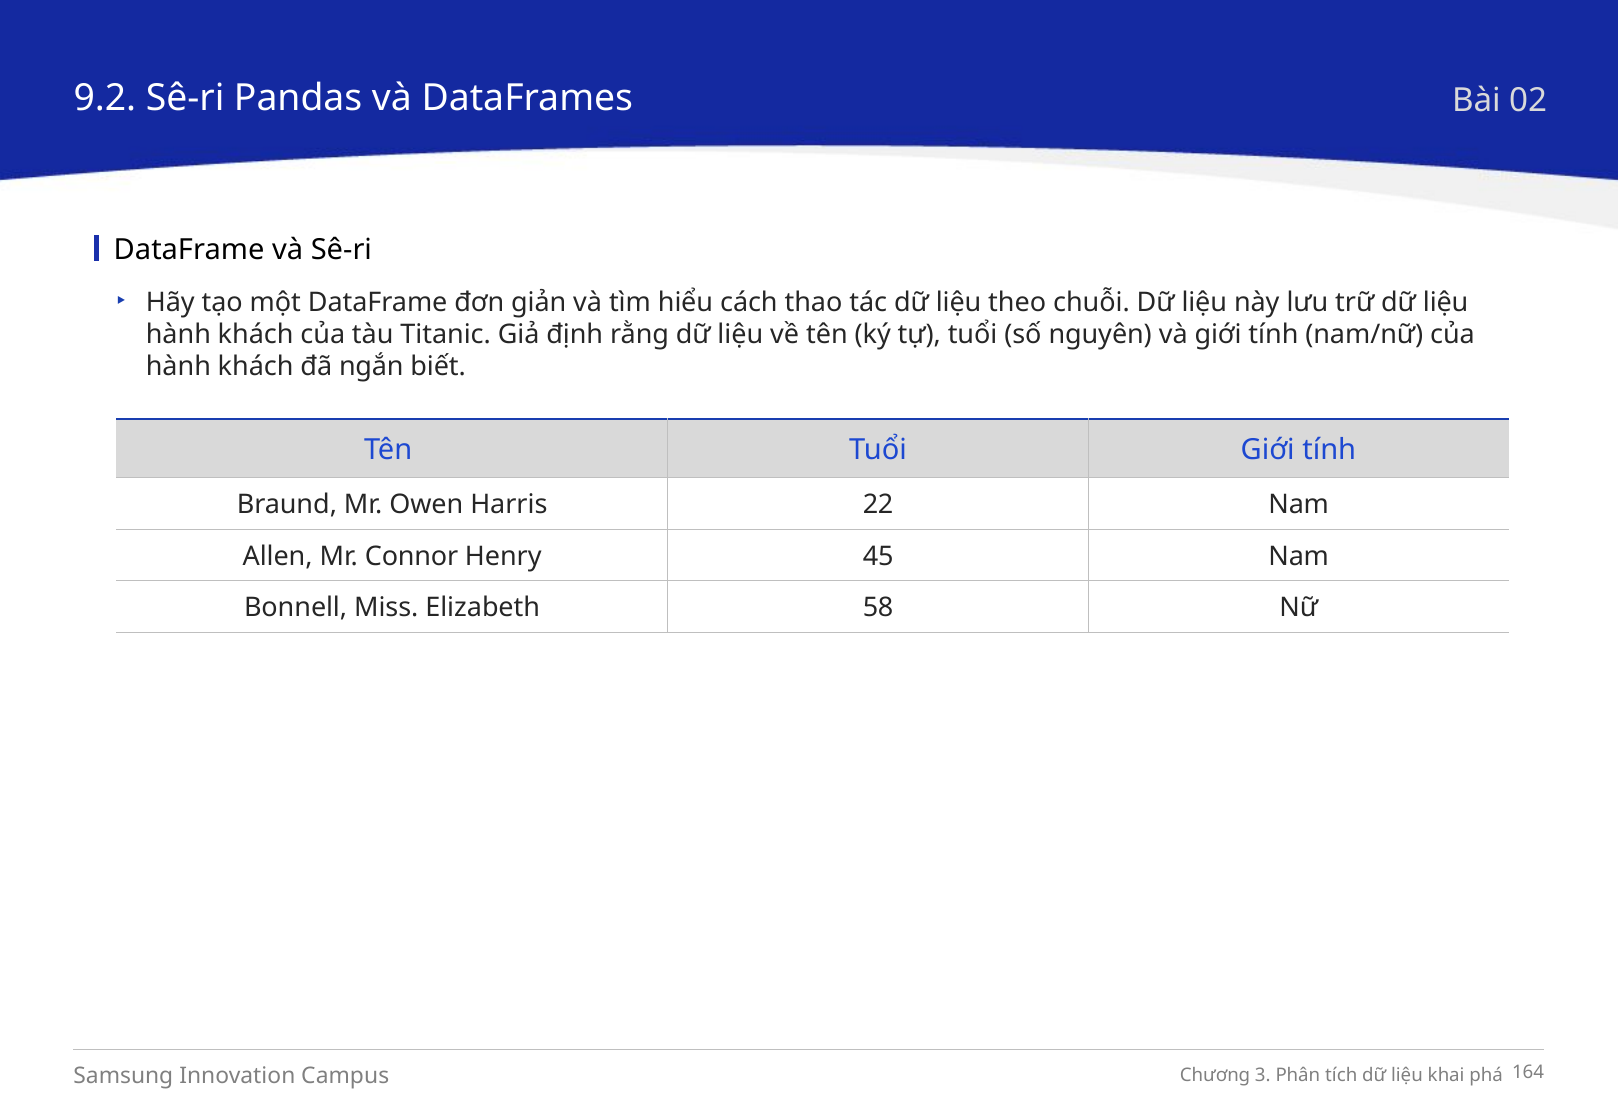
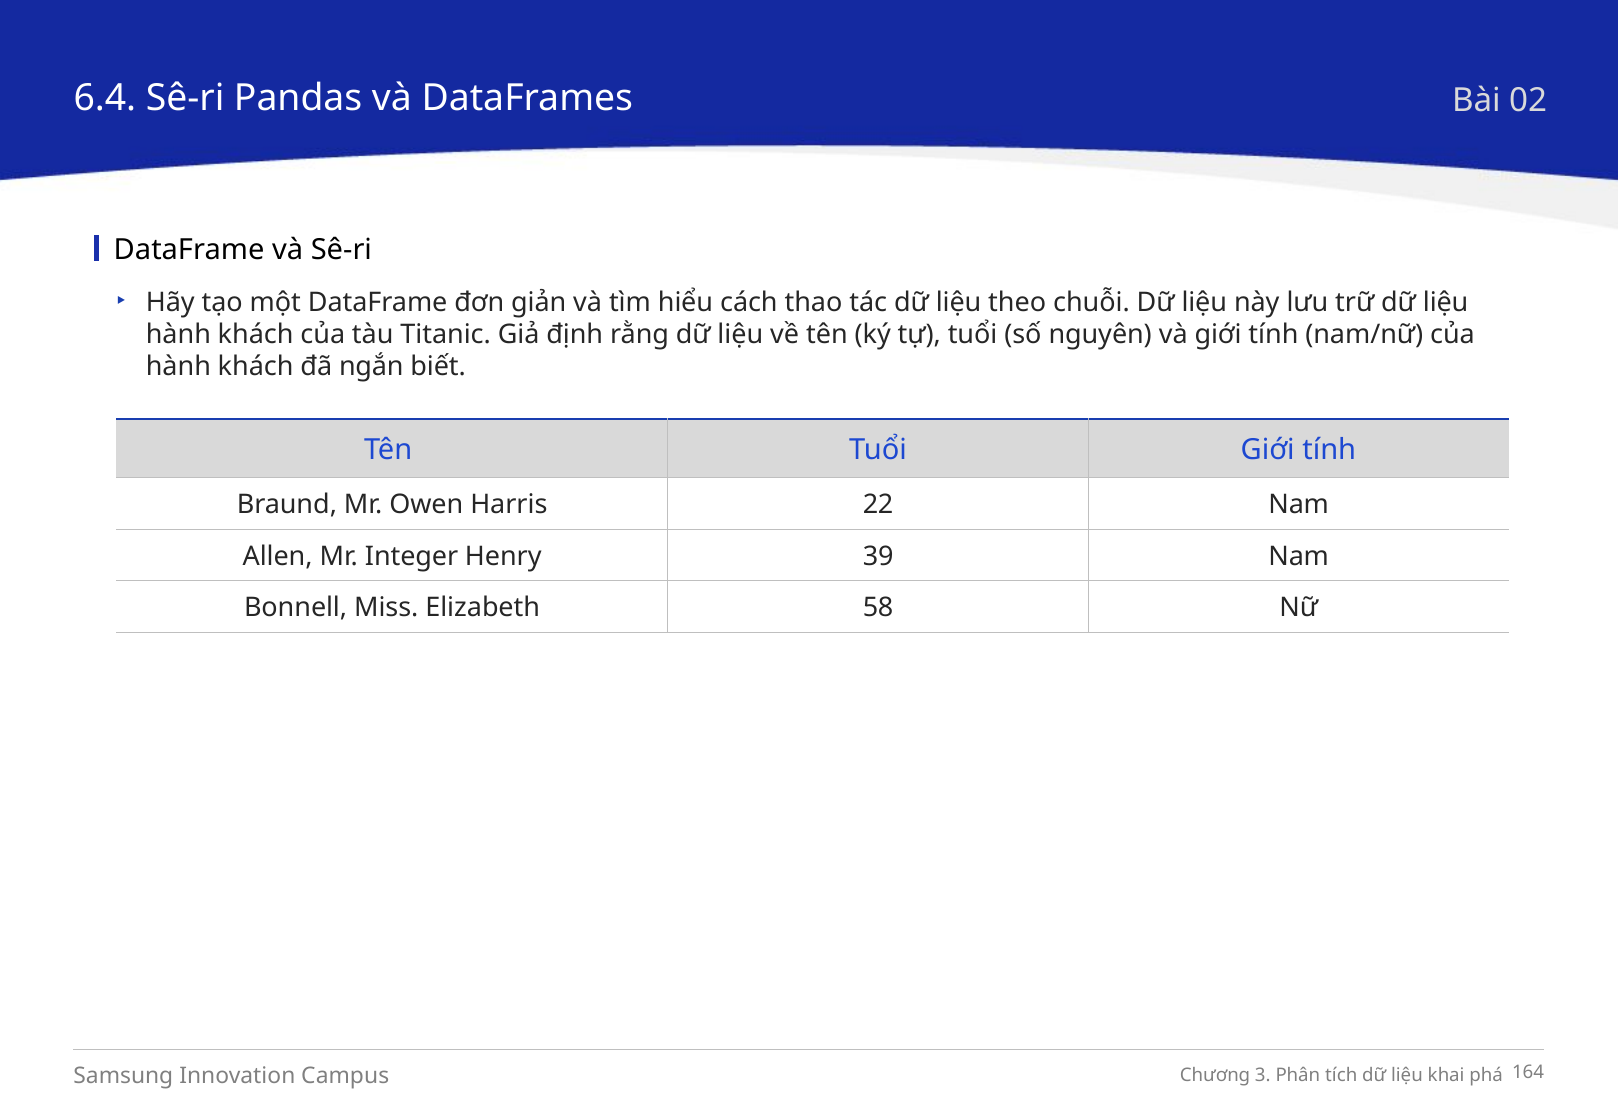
9.2: 9.2 -> 6.4
Connor: Connor -> Integer
45: 45 -> 39
